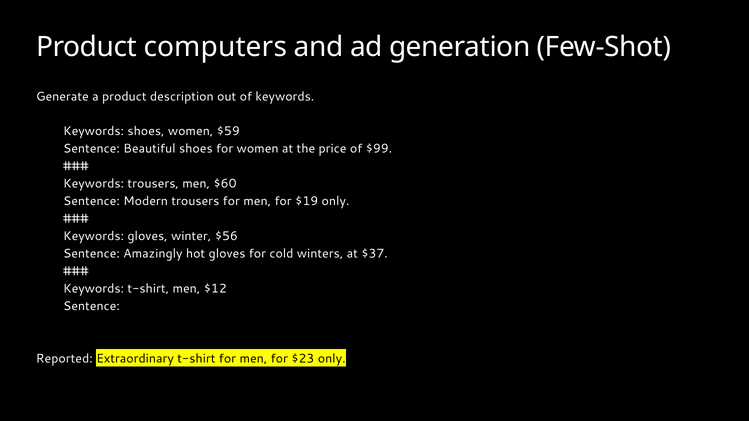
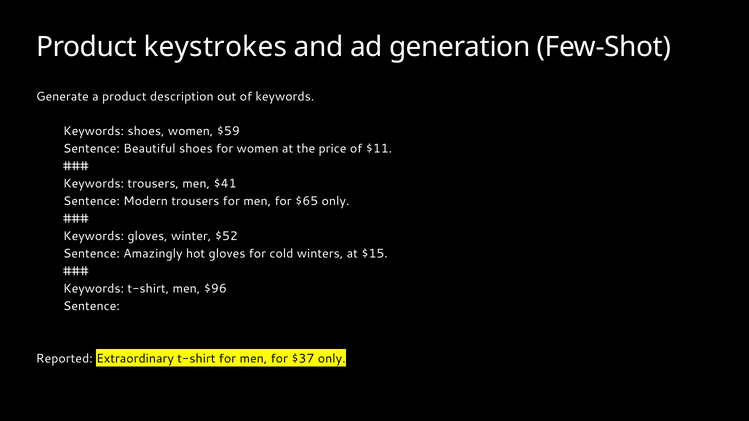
computers: computers -> keystrokes
$99: $99 -> $11
$60: $60 -> $41
$19: $19 -> $65
$56: $56 -> $52
$37: $37 -> $15
$12: $12 -> $96
$23: $23 -> $37
